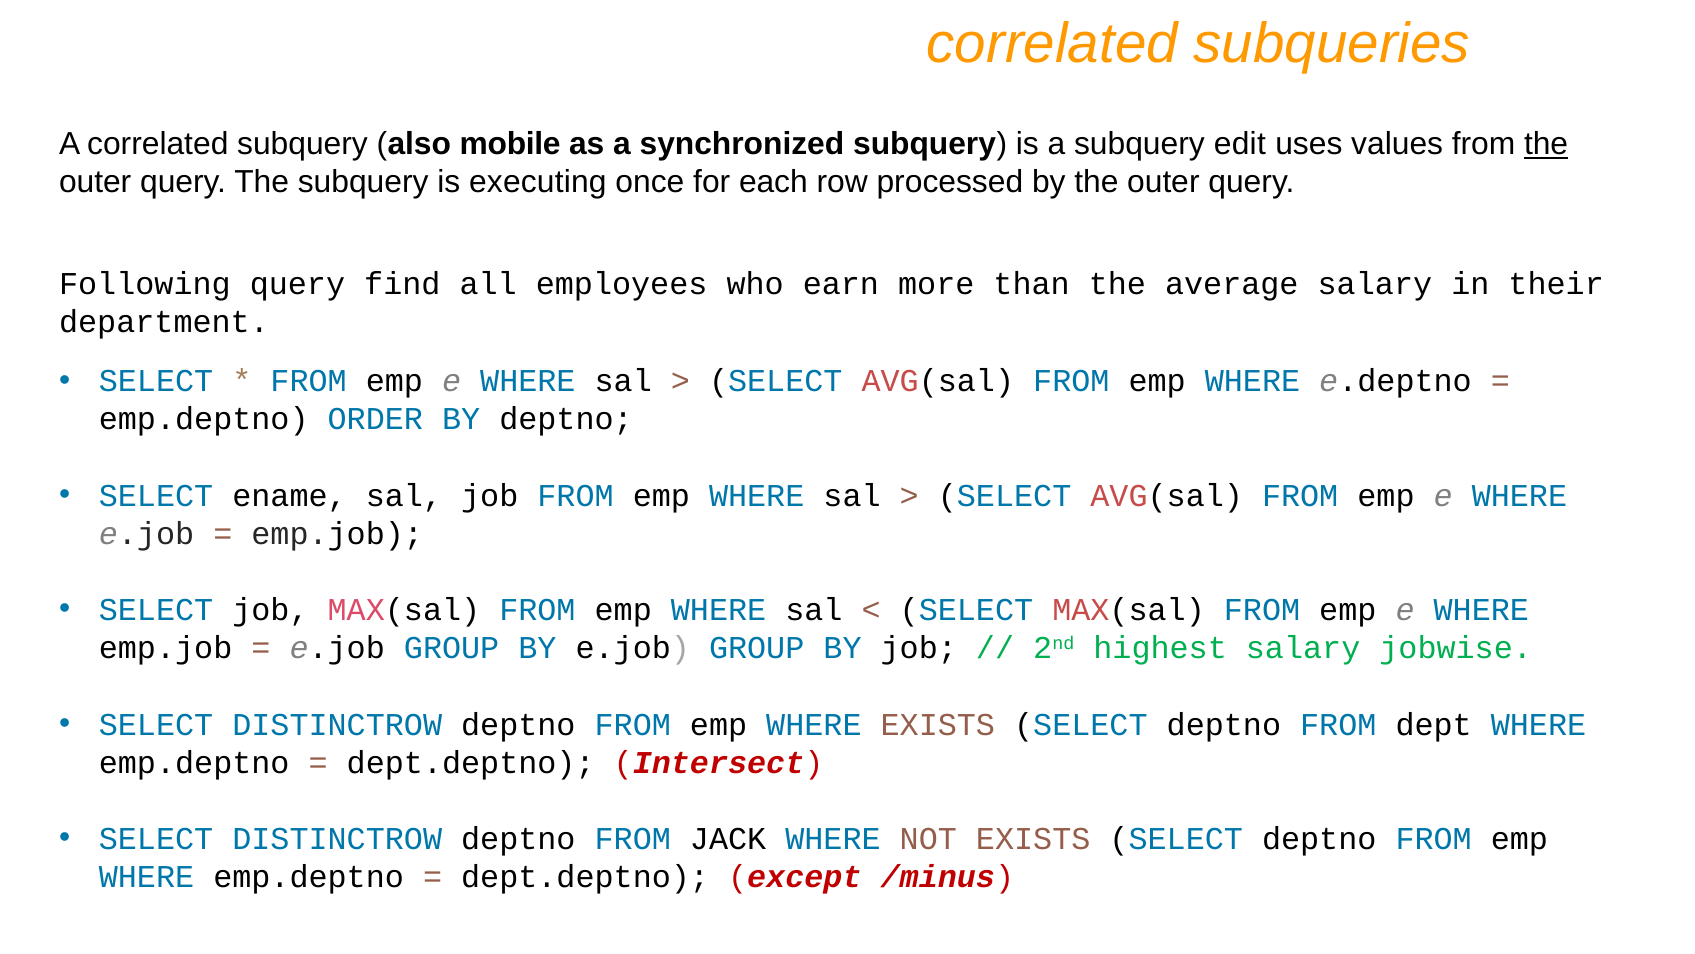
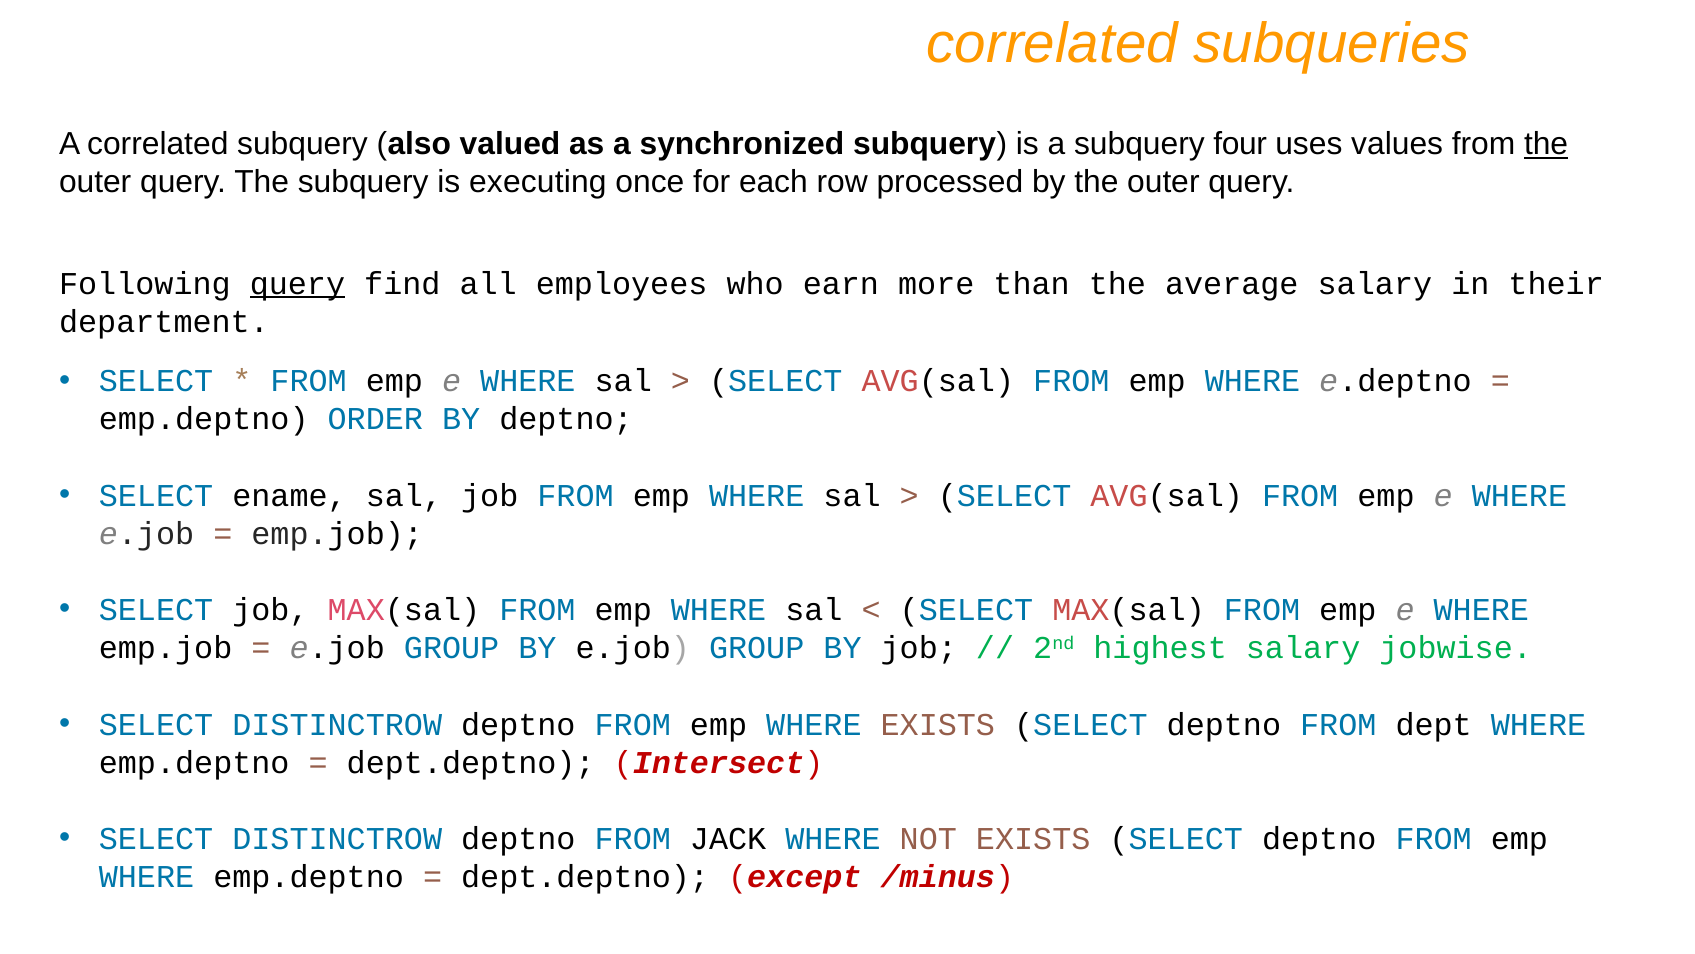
mobile: mobile -> valued
edit: edit -> four
query at (297, 283) underline: none -> present
